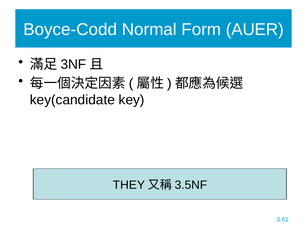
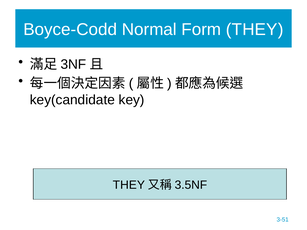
Form AUER: AUER -> THEY
